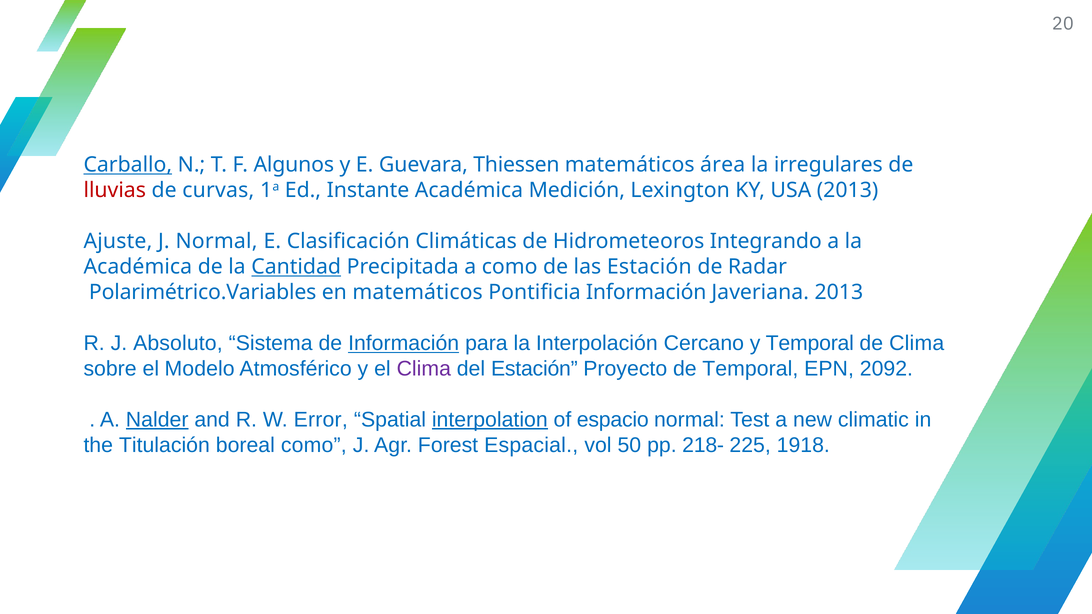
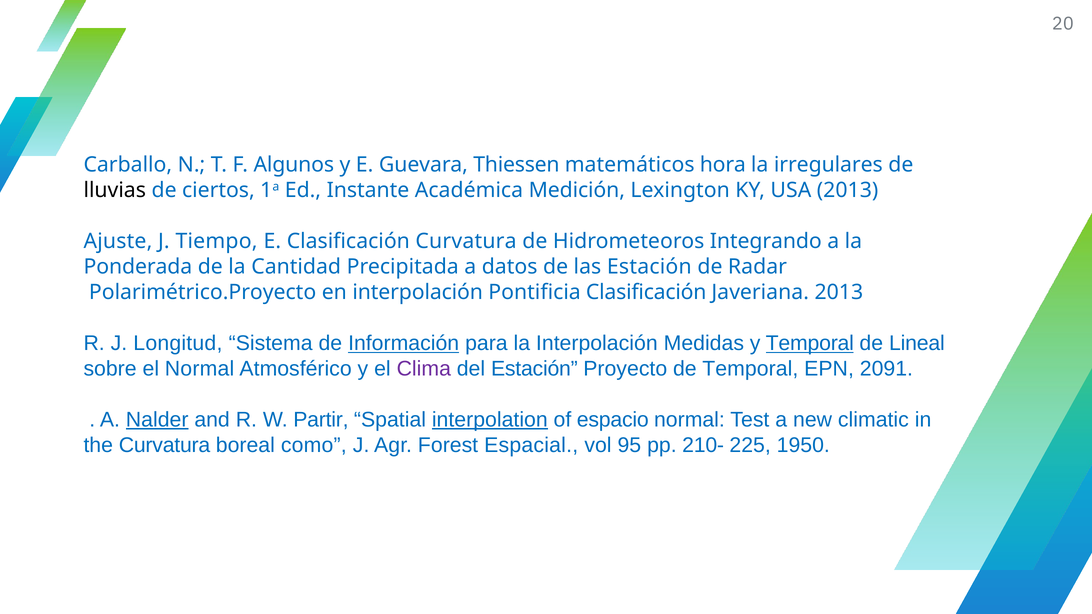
Carballo underline: present -> none
área: área -> hora
lluvias colour: red -> black
curvas: curvas -> ciertos
J Normal: Normal -> Tiempo
Clasificación Climáticas: Climáticas -> Curvatura
Académica at (138, 267): Académica -> Ponderada
Cantidad underline: present -> none
a como: como -> datos
Polarimétrico.Variables: Polarimétrico.Variables -> Polarimétrico.Proyecto
en matemáticos: matemáticos -> interpolación
Pontificia Información: Información -> Clasificación
Absoluto: Absoluto -> Longitud
Cercano: Cercano -> Medidas
Temporal at (810, 343) underline: none -> present
de Clima: Clima -> Lineal
el Modelo: Modelo -> Normal
2092: 2092 -> 2091
Error: Error -> Partir
the Titulación: Titulación -> Curvatura
50: 50 -> 95
218-: 218- -> 210-
1918: 1918 -> 1950
